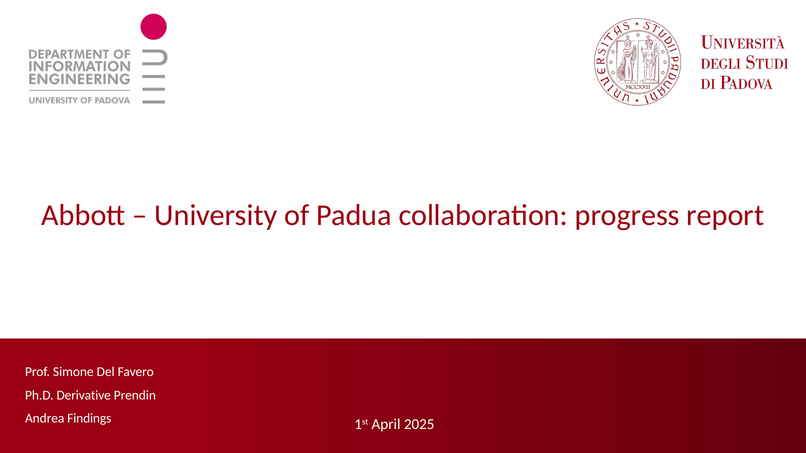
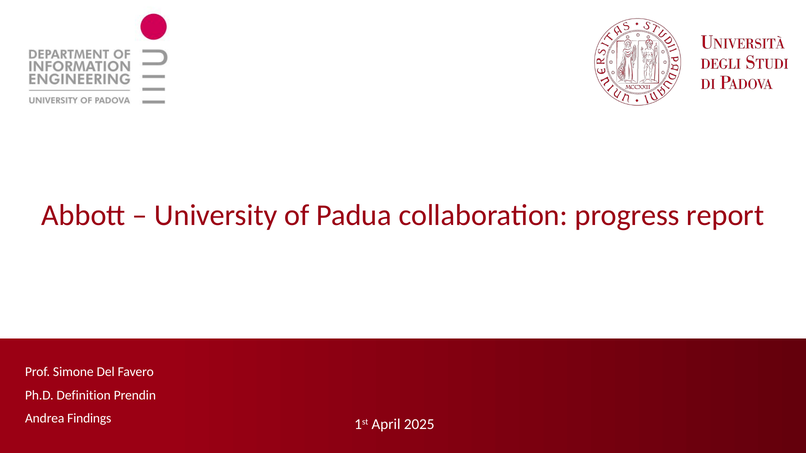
Derivative: Derivative -> Definition
